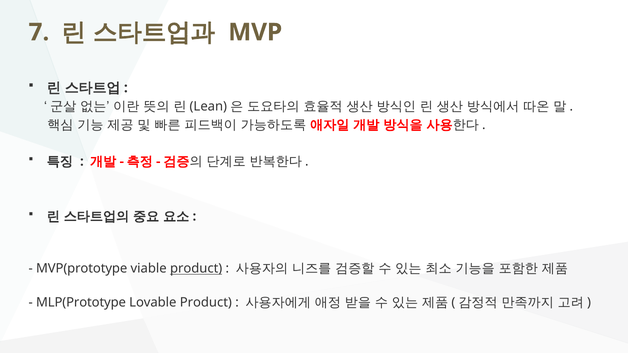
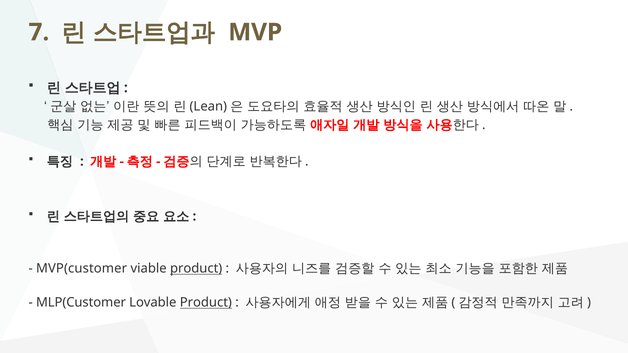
MVP(prototype: MVP(prototype -> MVP(customer
MLP(Prototype: MLP(Prototype -> MLP(Customer
Product at (206, 303) underline: none -> present
